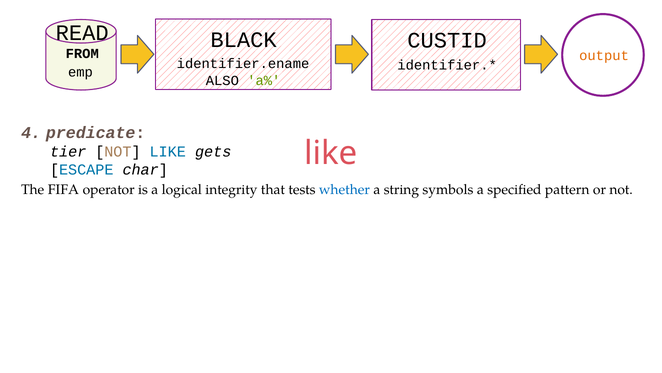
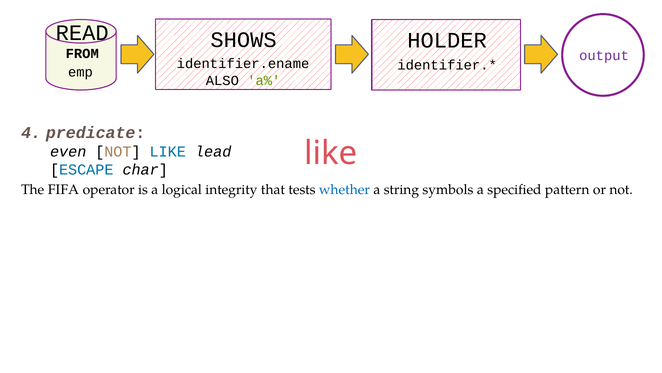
BLACK: BLACK -> SHOWS
CUSTID: CUSTID -> HOLDER
output colour: orange -> purple
tier: tier -> even
gets: gets -> lead
